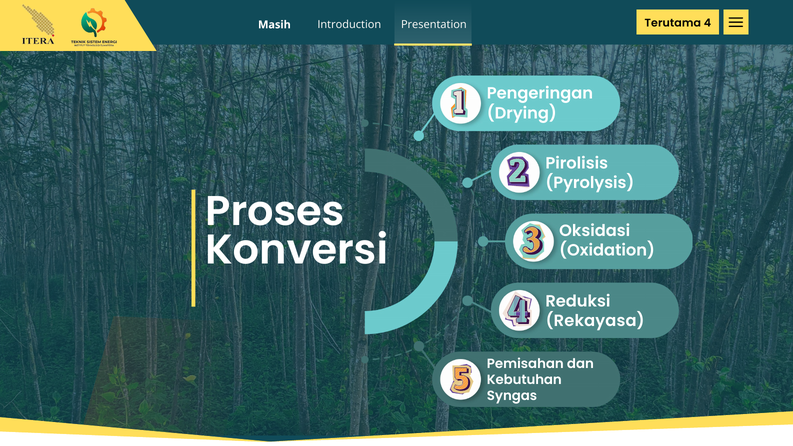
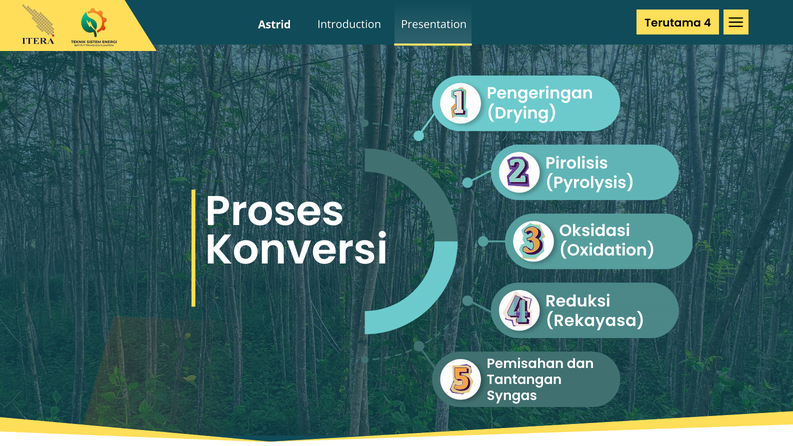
Masih: Masih -> Astrid
Kebutuhan: Kebutuhan -> Tantangan
